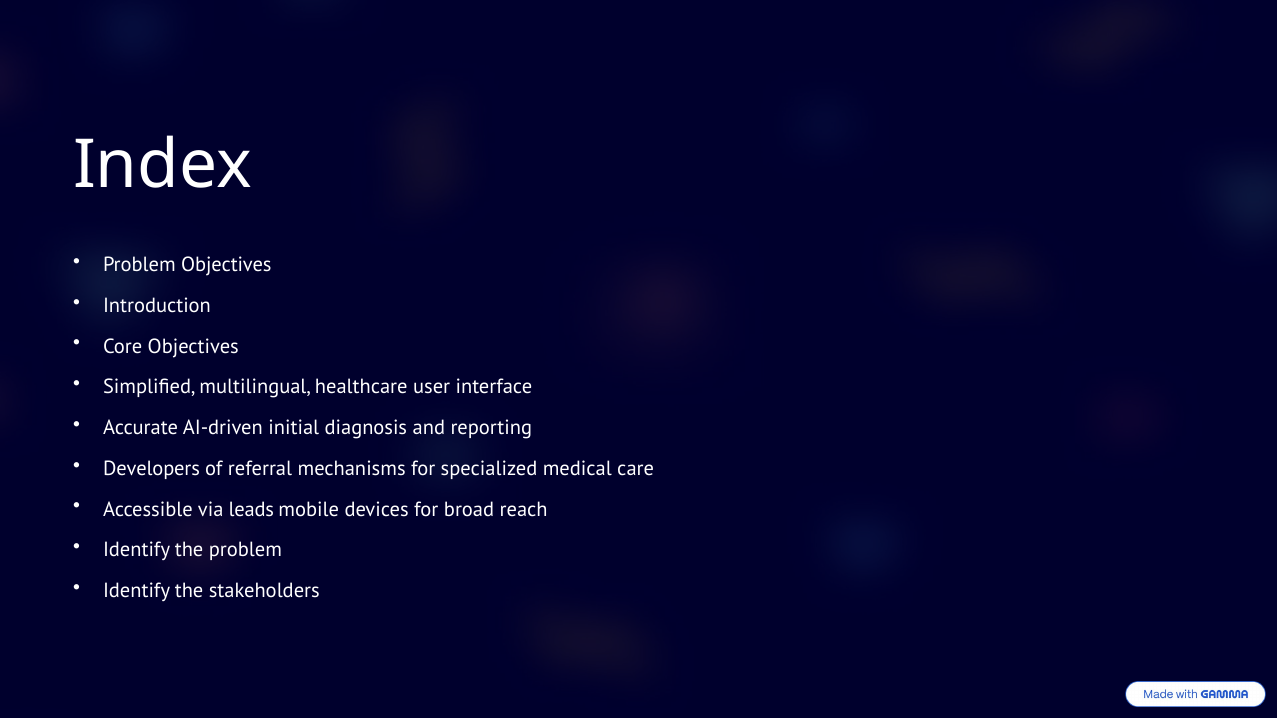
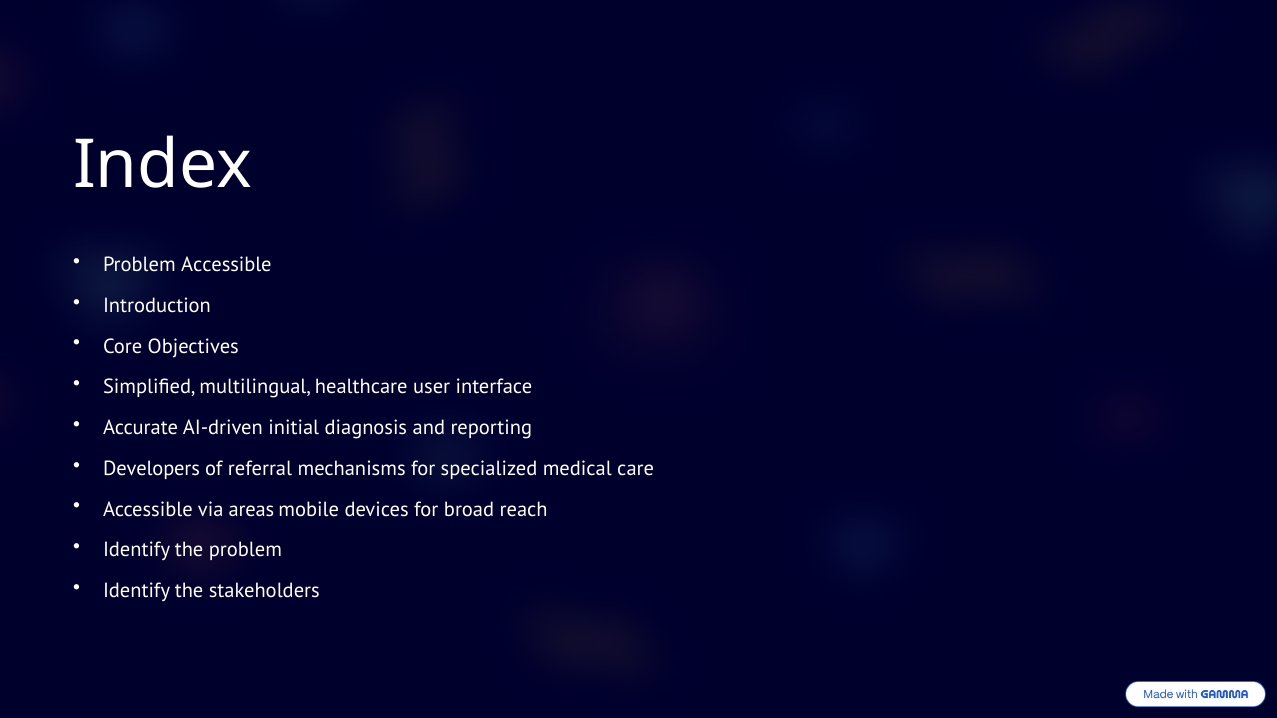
Problem Objectives: Objectives -> Accessible
leads: leads -> areas
